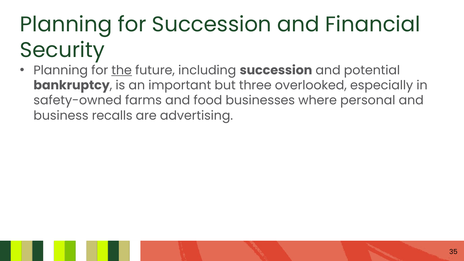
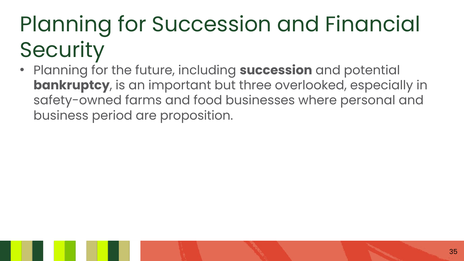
the underline: present -> none
recalls: recalls -> period
advertising: advertising -> proposition
